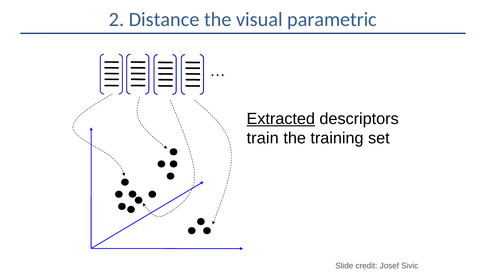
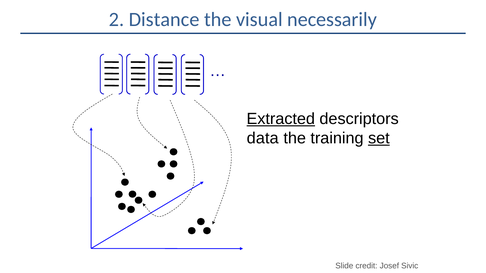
parametric: parametric -> necessarily
train: train -> data
set underline: none -> present
